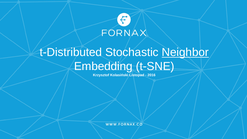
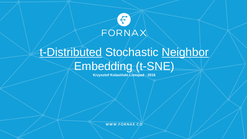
t-Distributed underline: none -> present
